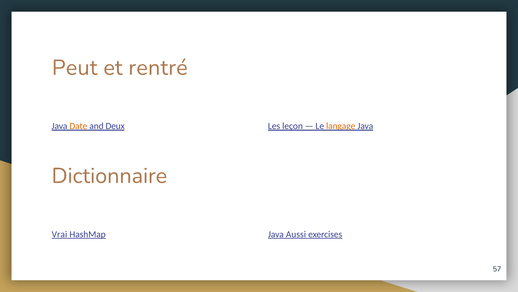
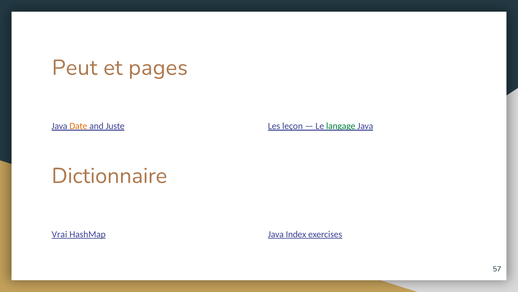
rentré: rentré -> pages
Deux: Deux -> Juste
langage colour: orange -> green
Aussi: Aussi -> Index
